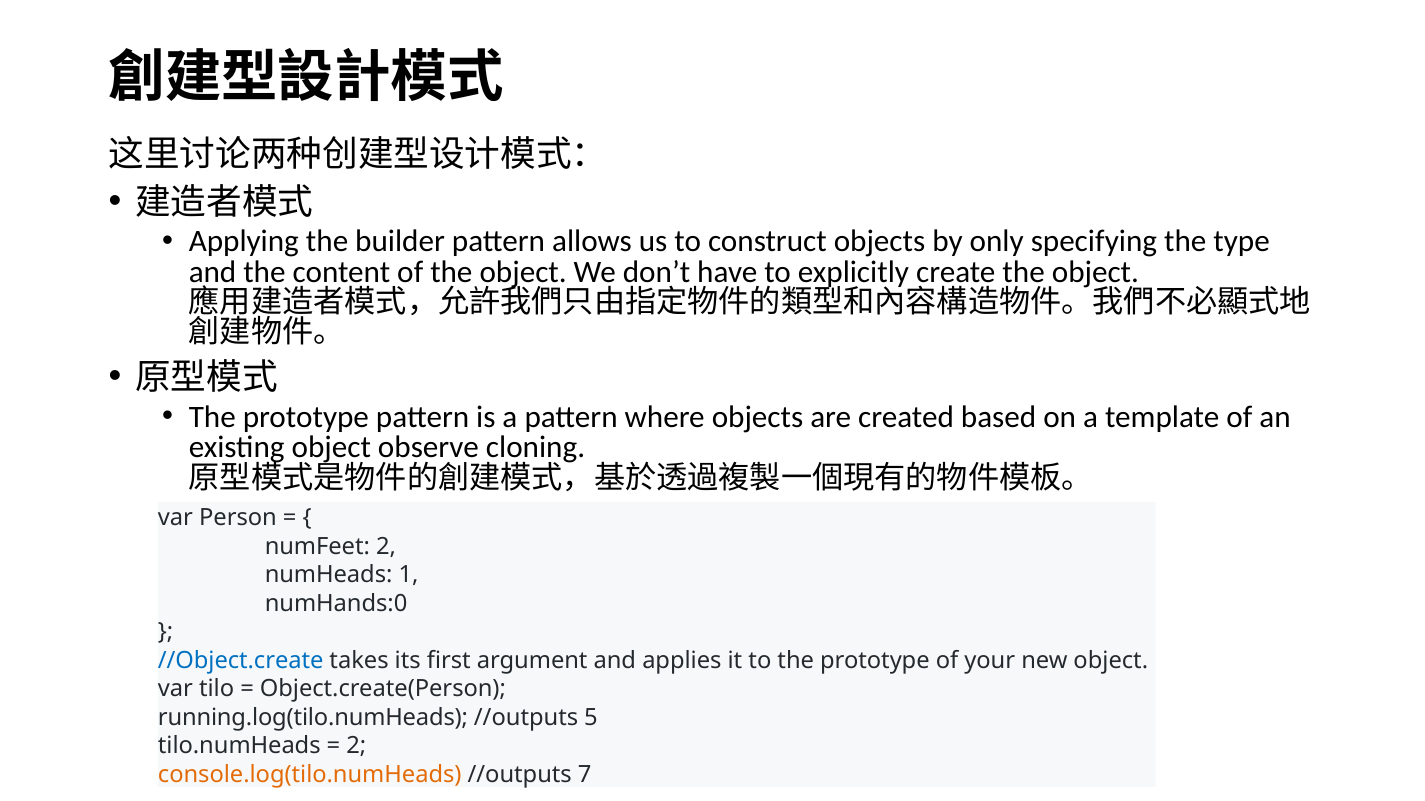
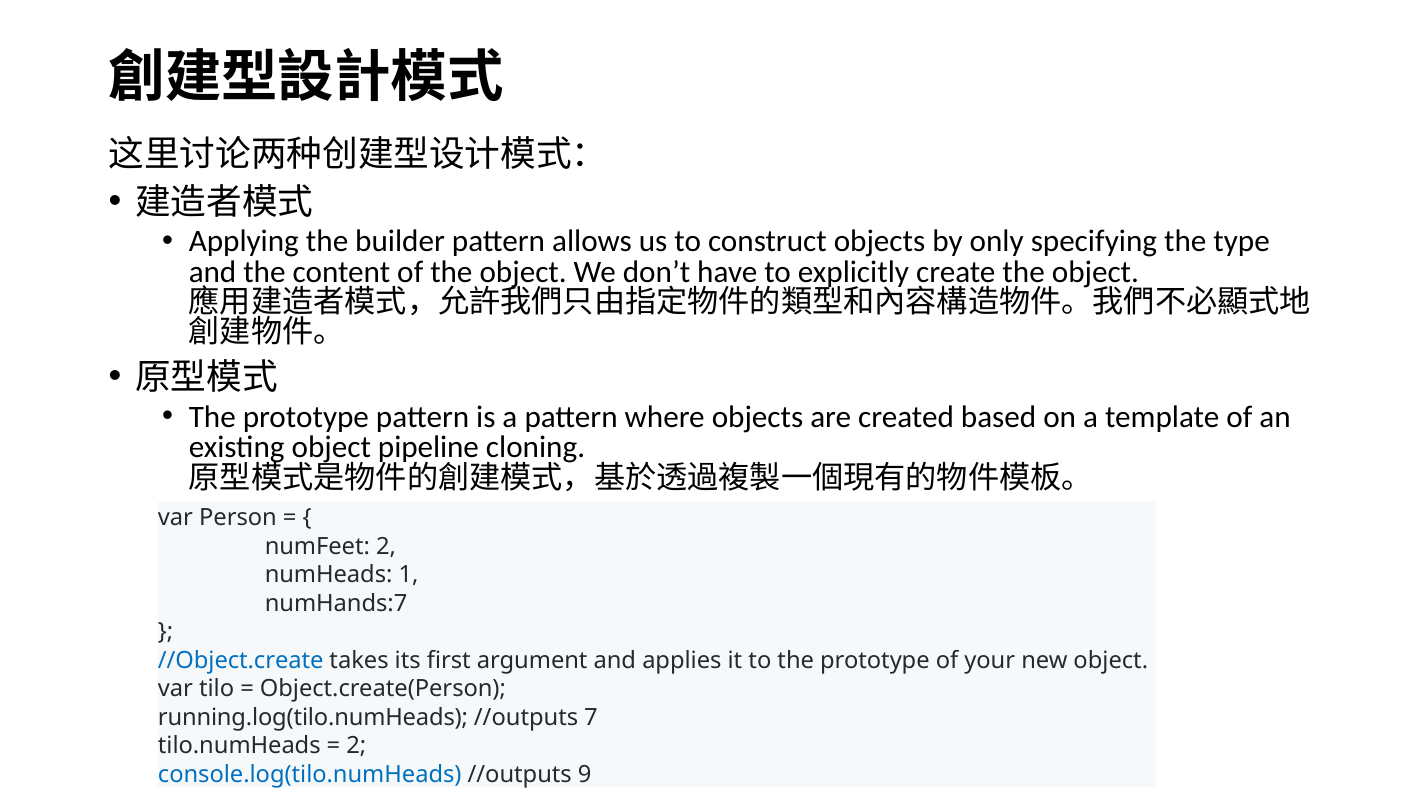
observe: observe -> pipeline
numHands:0: numHands:0 -> numHands:7
5: 5 -> 7
console.log(tilo.numHeads colour: orange -> blue
7: 7 -> 9
